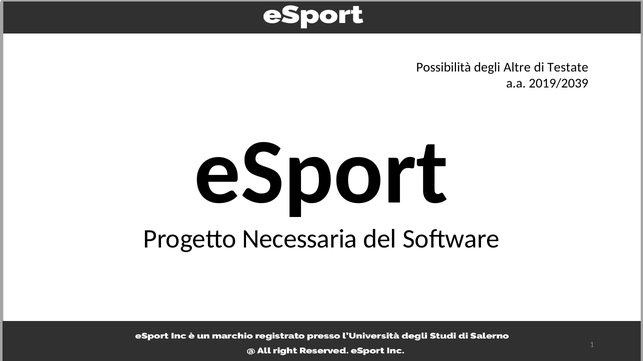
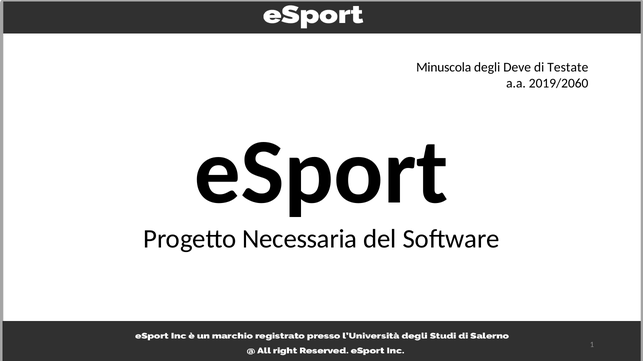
Possibilità: Possibilità -> Minuscola
Altre: Altre -> Deve
2019/2039: 2019/2039 -> 2019/2060
